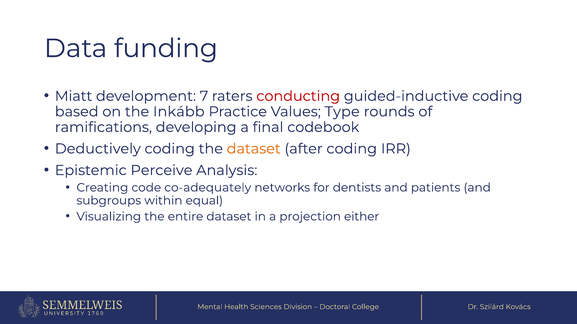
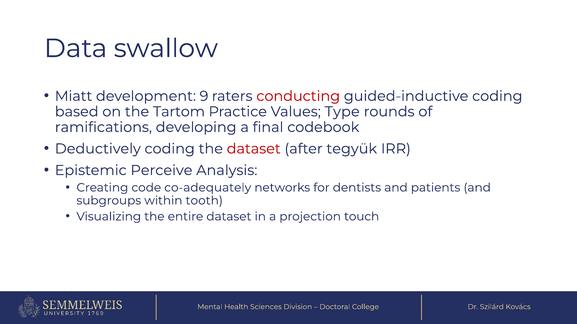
funding: funding -> swallow
7: 7 -> 9
Inkább: Inkább -> Tartom
dataset at (254, 149) colour: orange -> red
after coding: coding -> tegyük
equal: equal -> tooth
either: either -> touch
